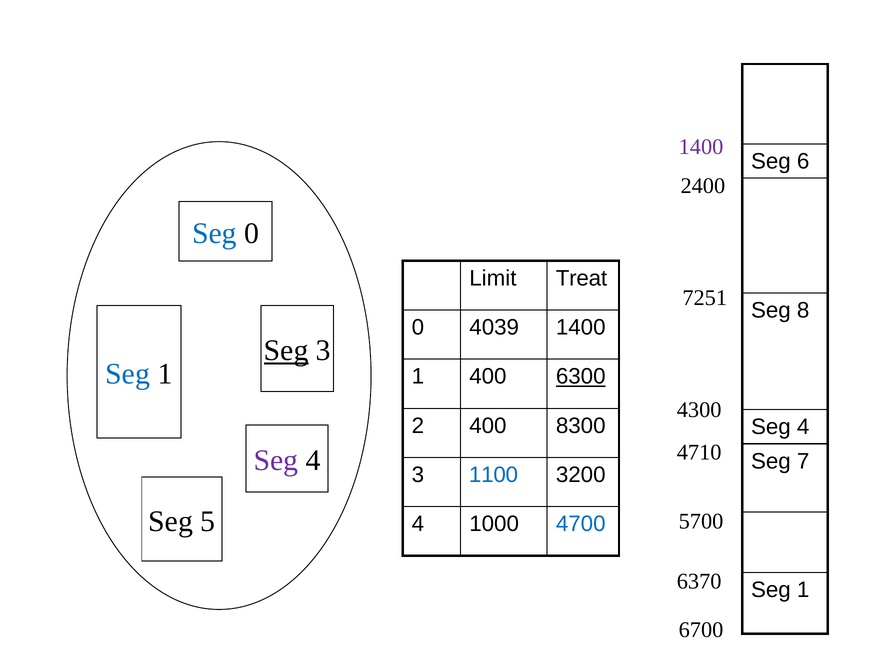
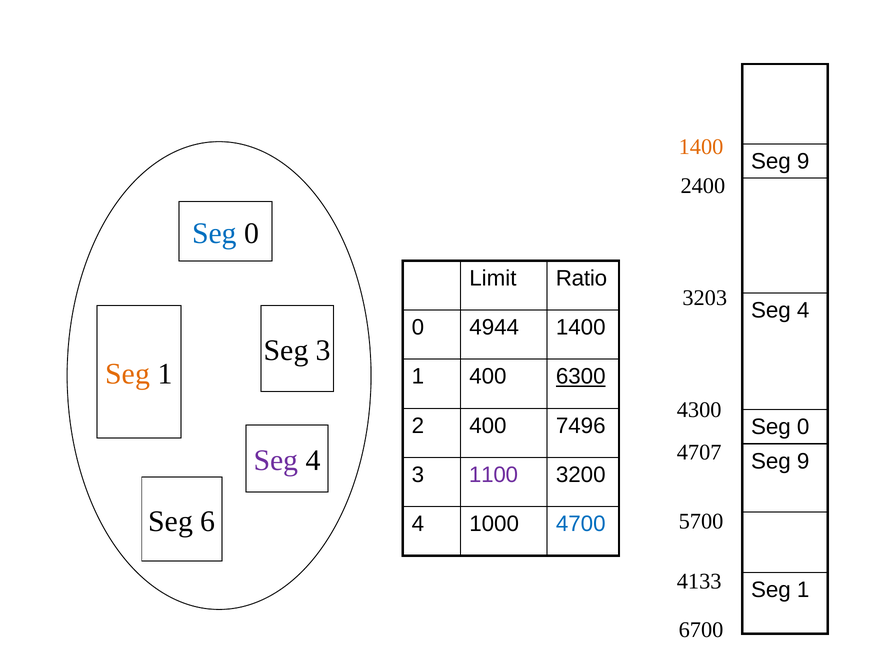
1400 at (701, 147) colour: purple -> orange
6 at (803, 162): 6 -> 9
Treat: Treat -> Ratio
7251: 7251 -> 3203
8 at (803, 310): 8 -> 4
4039: 4039 -> 4944
Seg at (286, 351) underline: present -> none
Seg at (128, 374) colour: blue -> orange
8300: 8300 -> 7496
4 at (803, 427): 4 -> 0
4710: 4710 -> 4707
7 at (803, 461): 7 -> 9
1100 colour: blue -> purple
5: 5 -> 6
6370: 6370 -> 4133
